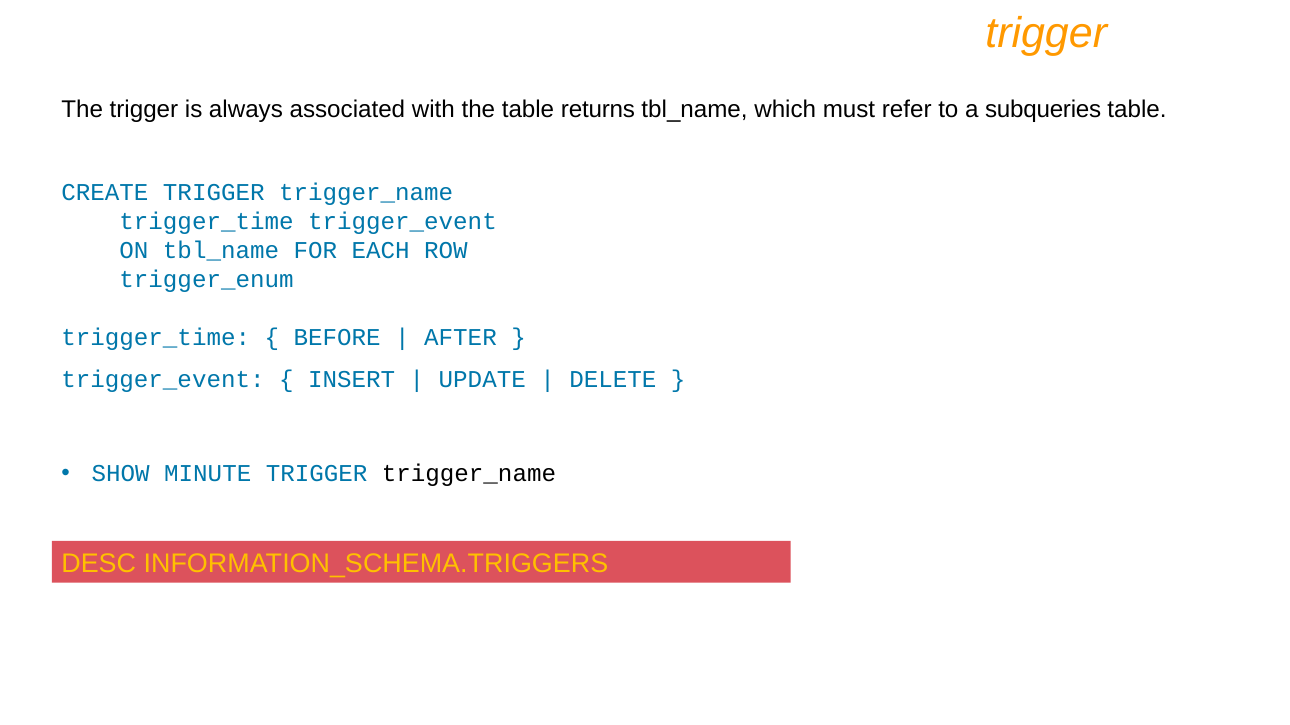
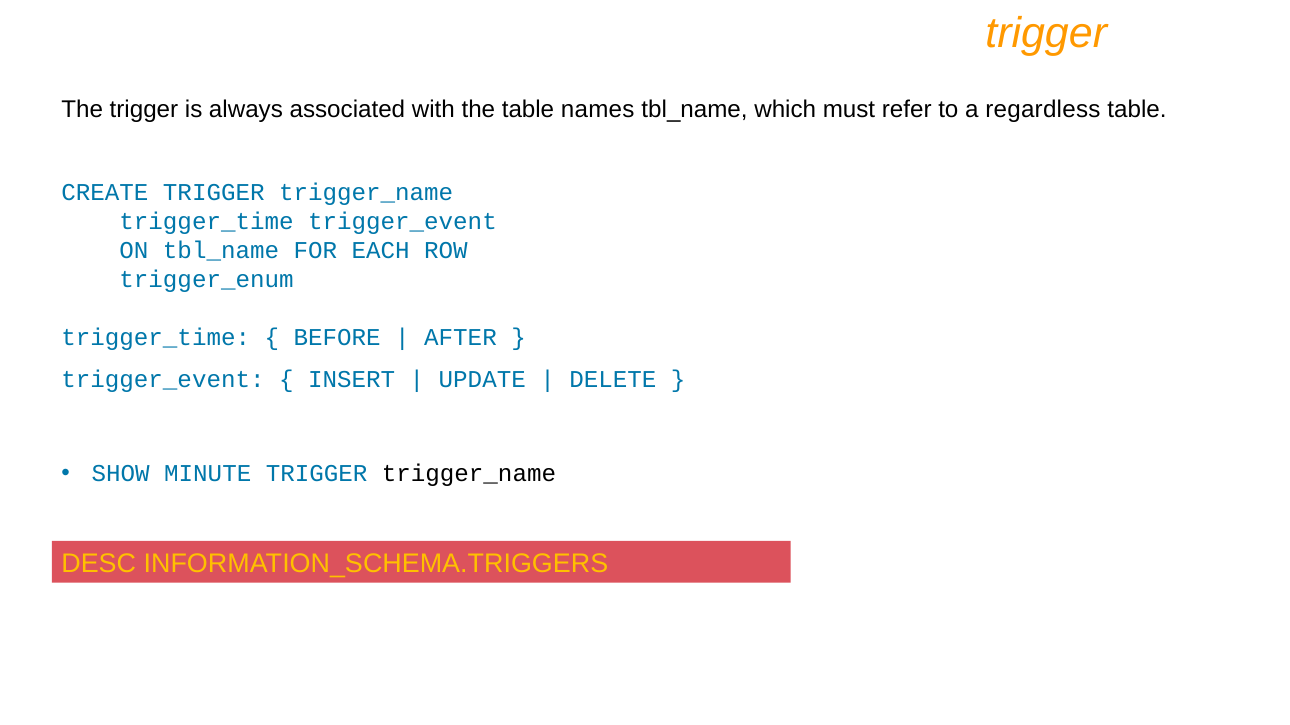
returns: returns -> names
subqueries: subqueries -> regardless
